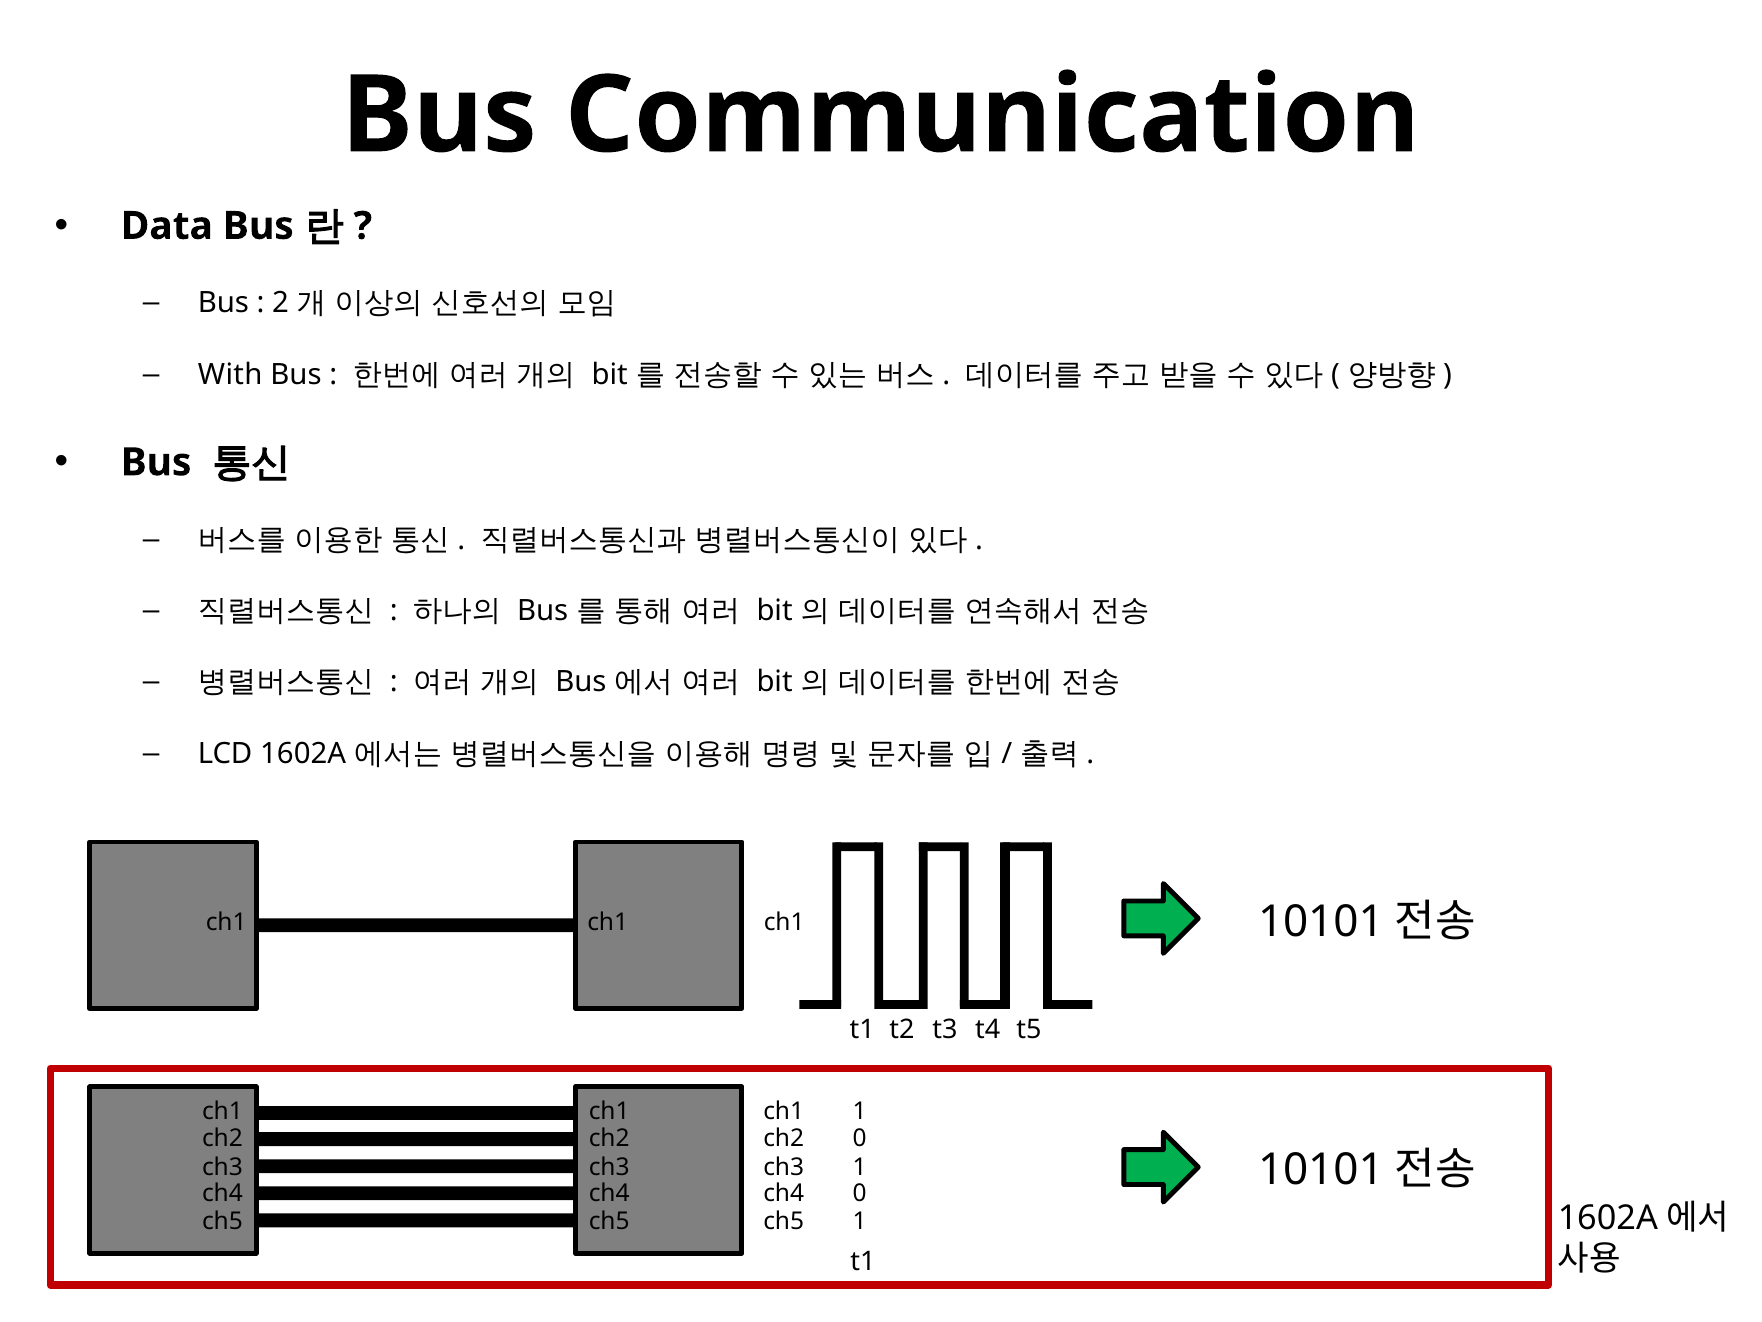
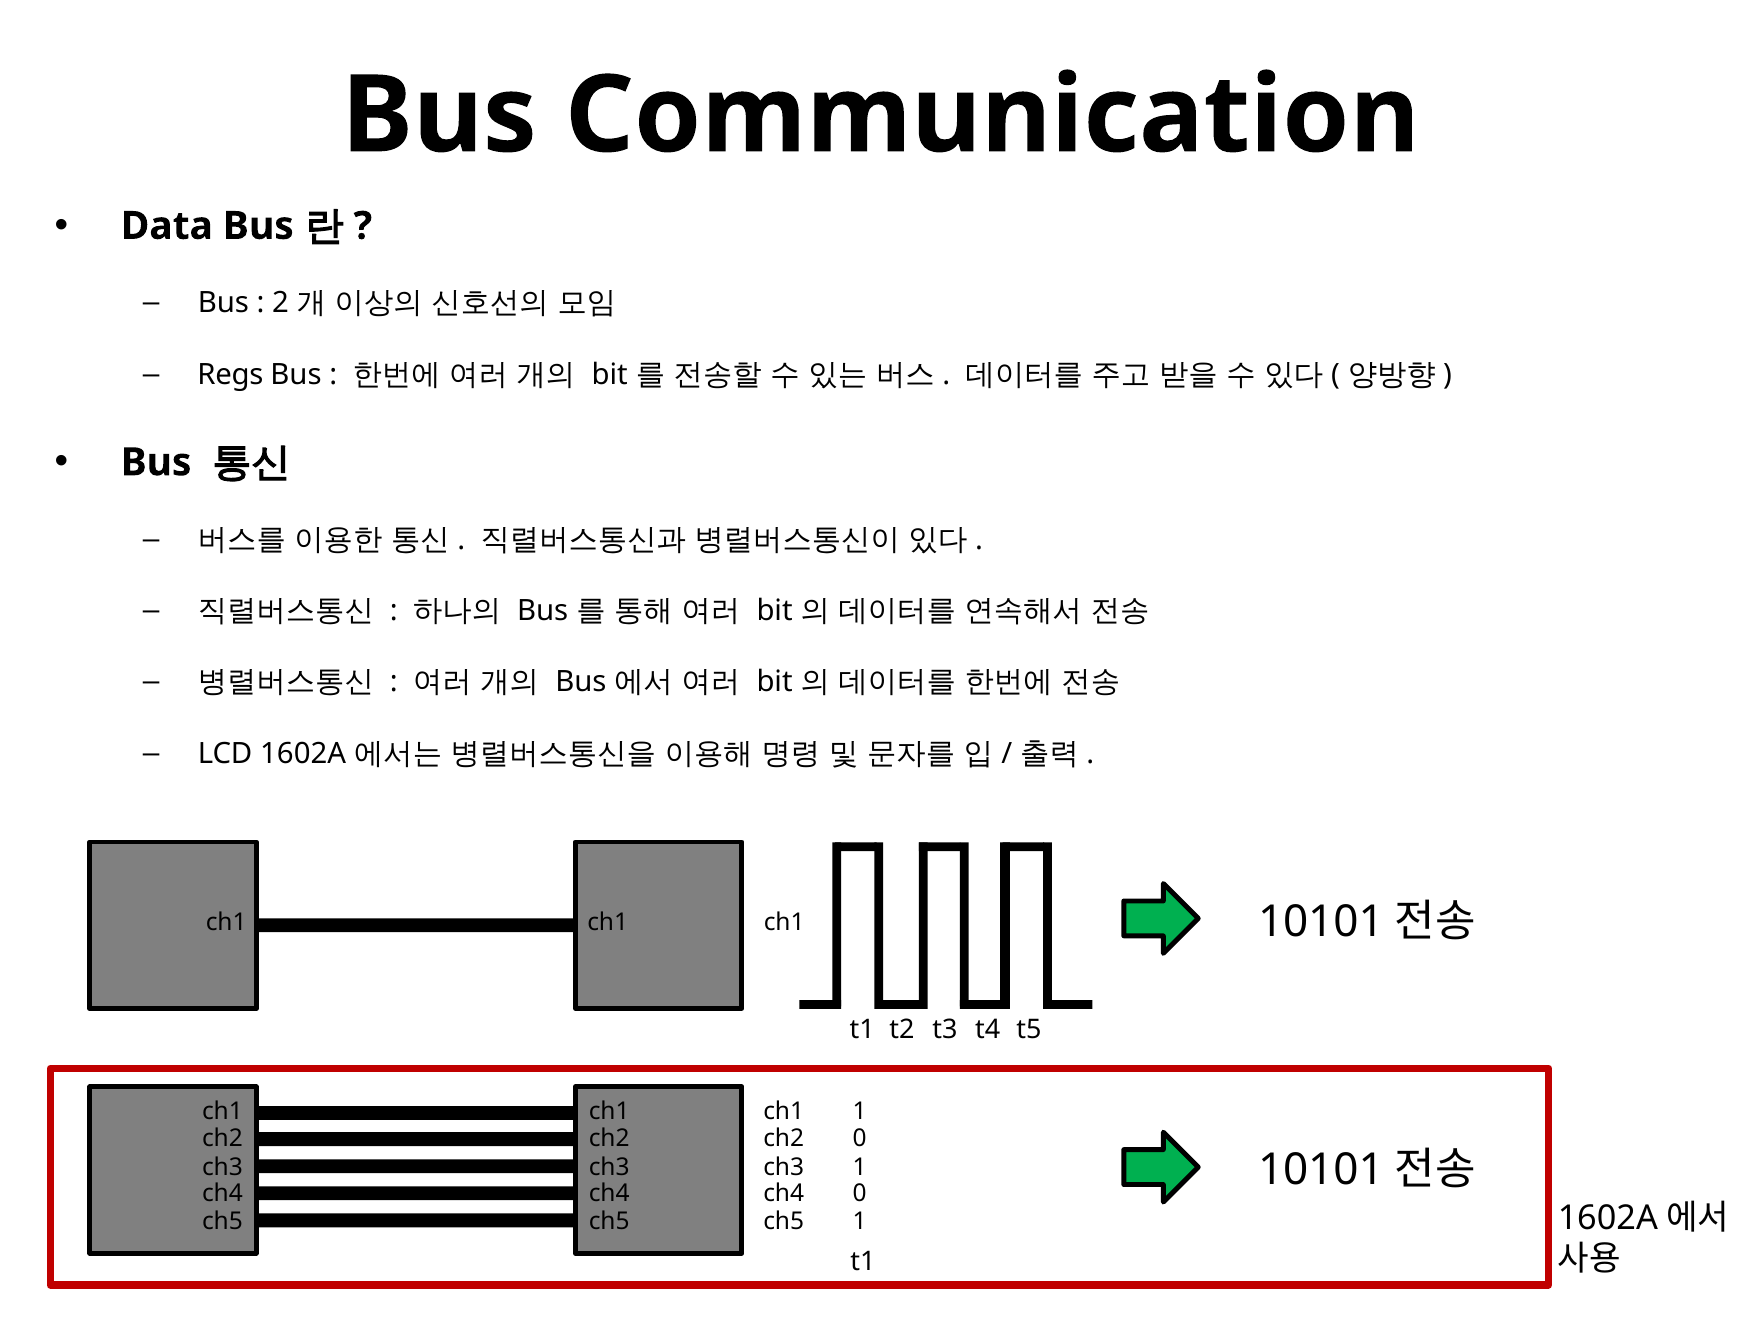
With: With -> Regs
